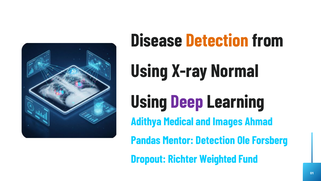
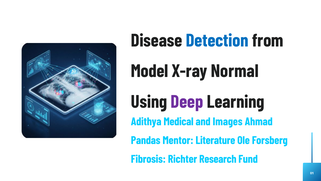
Detection at (217, 41) colour: orange -> blue
Using at (149, 71): Using -> Model
Mentor Detection: Detection -> Literature
Dropout: Dropout -> Fibrosis
Weighted: Weighted -> Research
